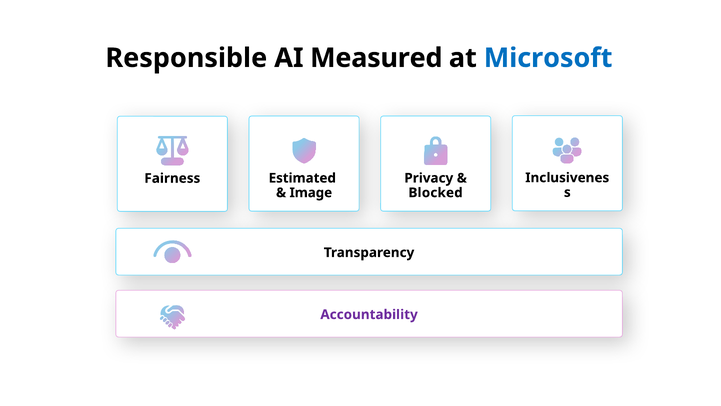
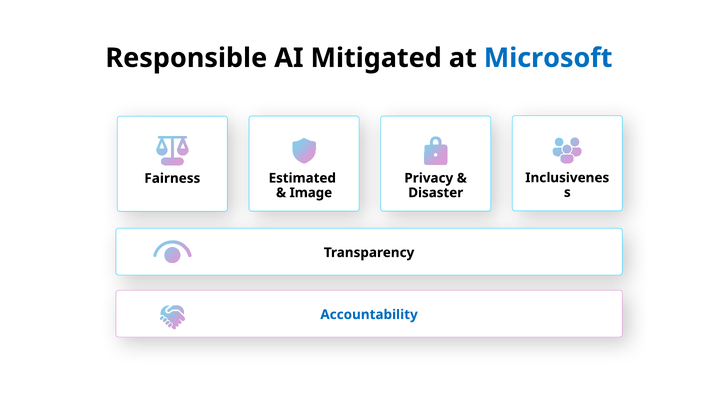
Measured: Measured -> Mitigated
Blocked: Blocked -> Disaster
Accountability colour: purple -> blue
